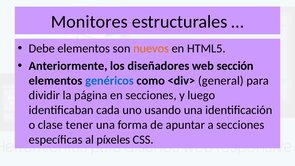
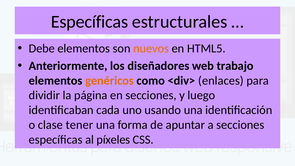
Monitores at (89, 22): Monitores -> Específicas
sección: sección -> trabajo
genéricos colour: blue -> orange
general: general -> enlaces
